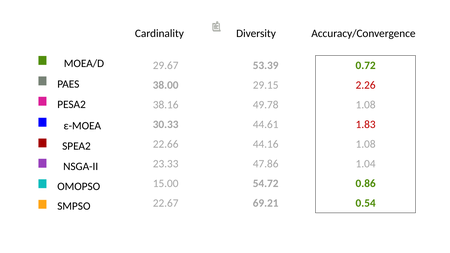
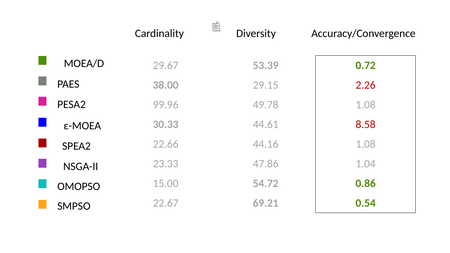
38.16: 38.16 -> 99.96
1.83: 1.83 -> 8.58
